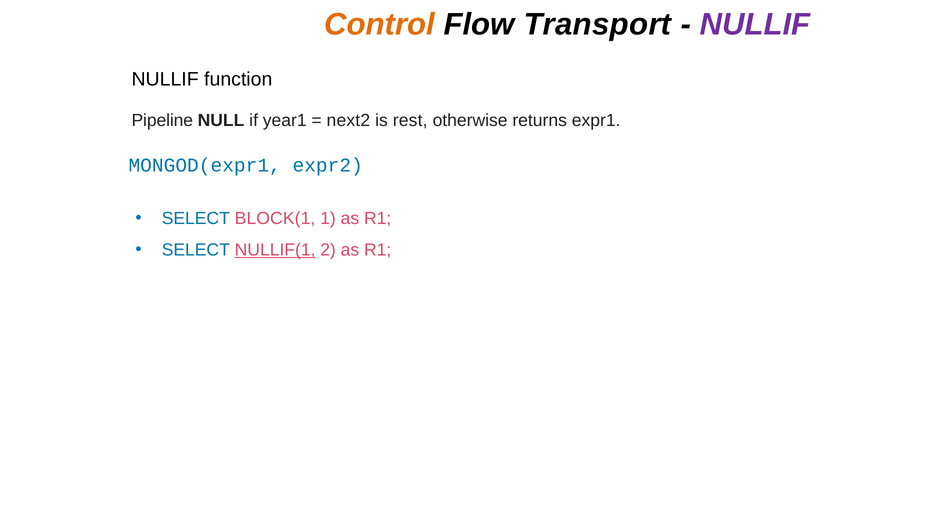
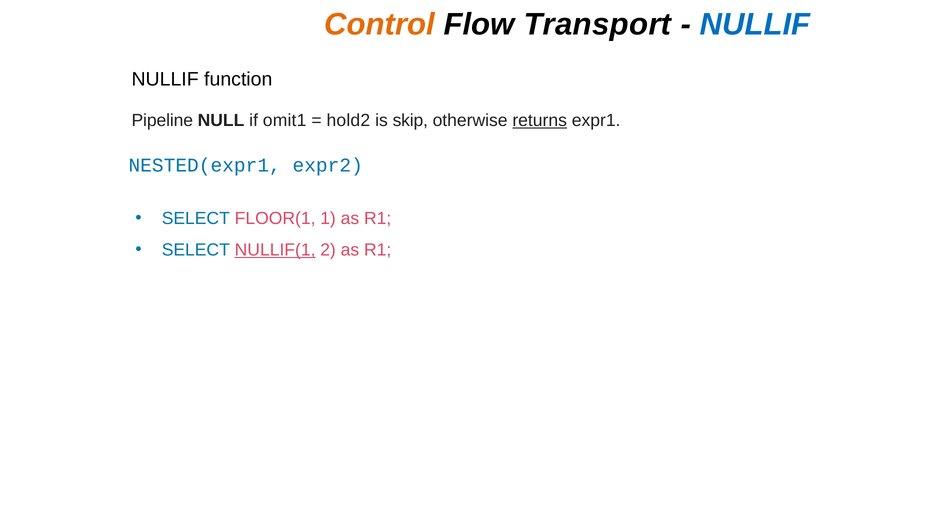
NULLIF at (755, 24) colour: purple -> blue
year1: year1 -> omit1
next2: next2 -> hold2
rest: rest -> skip
returns underline: none -> present
MONGOD(expr1: MONGOD(expr1 -> NESTED(expr1
BLOCK(1: BLOCK(1 -> FLOOR(1
